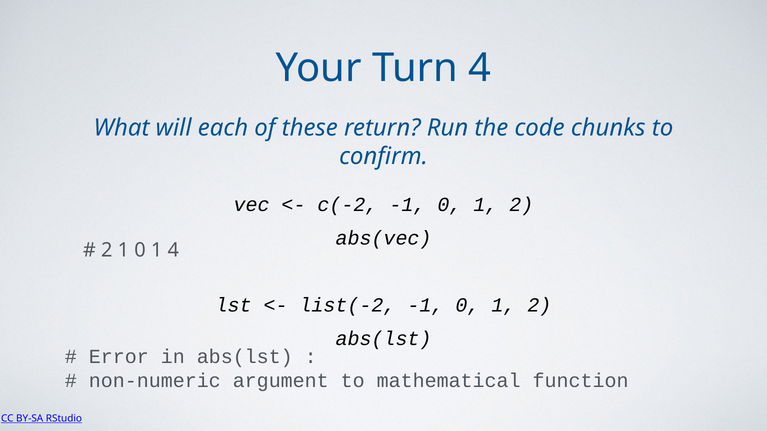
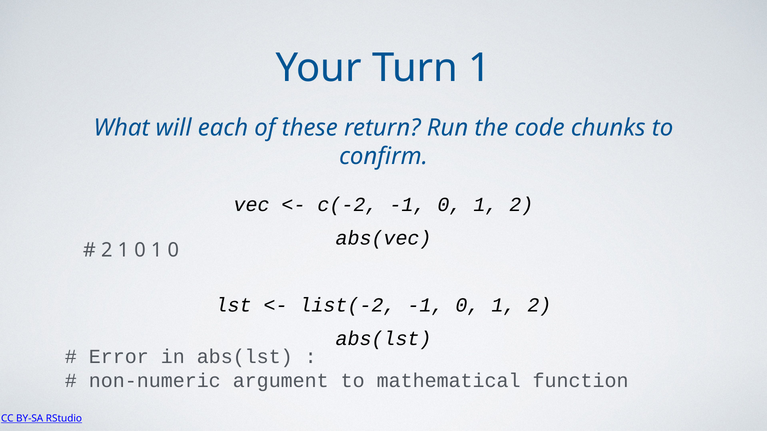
Turn 4: 4 -> 1
0 1 4: 4 -> 0
